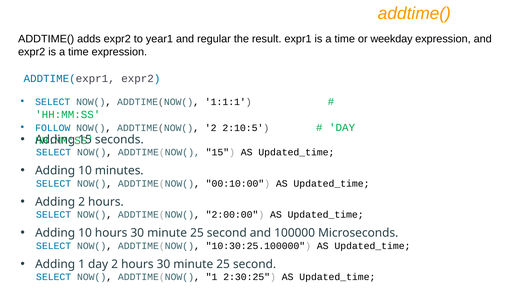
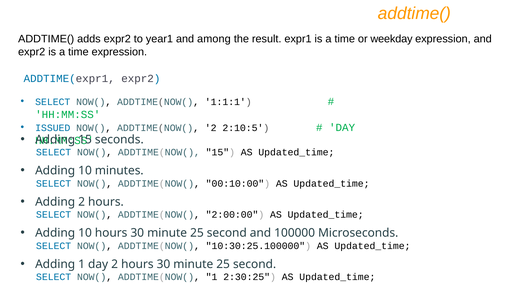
regular: regular -> among
FOLLOW: FOLLOW -> ISSUED
